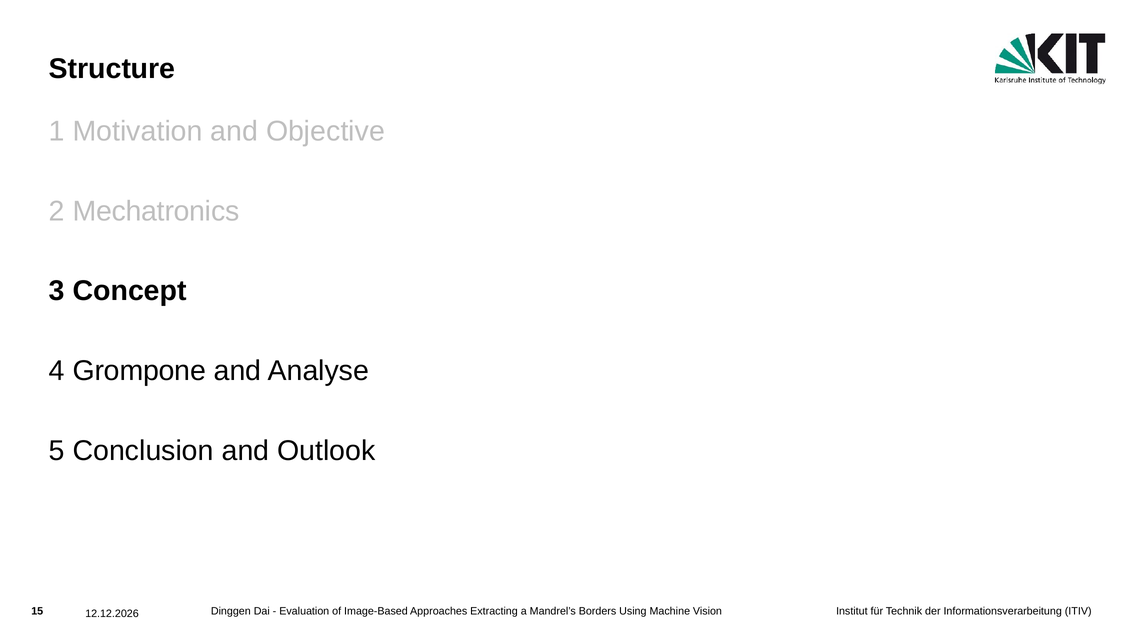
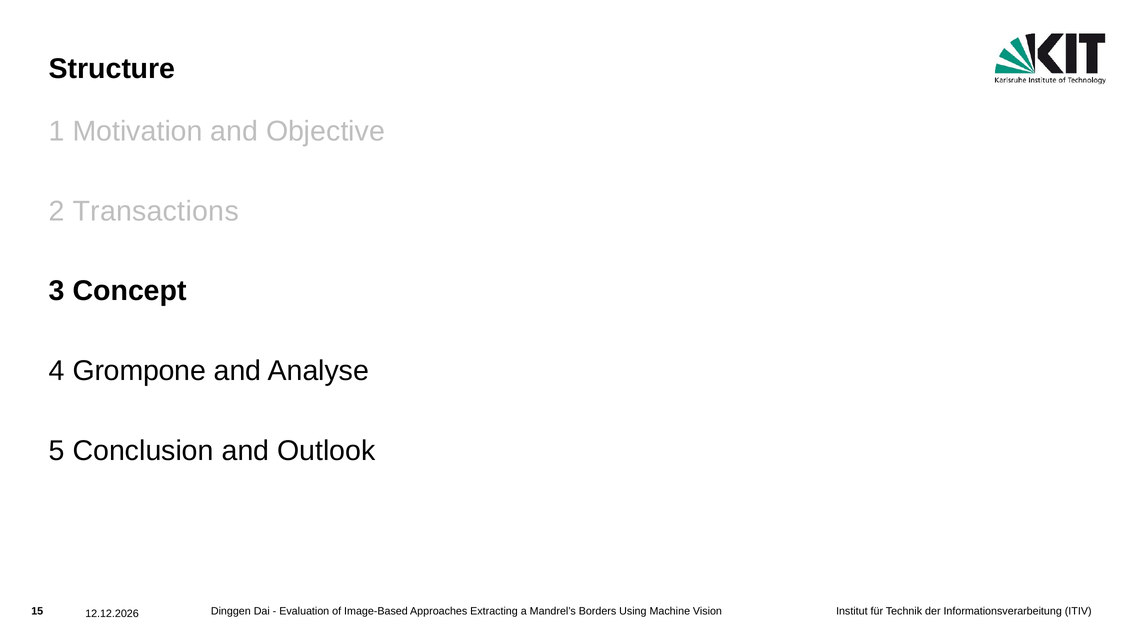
Mechatronics: Mechatronics -> Transactions
